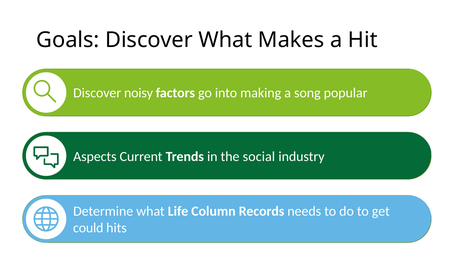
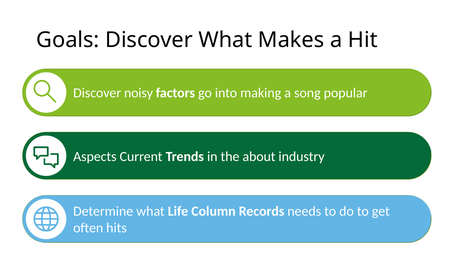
social: social -> about
could: could -> often
